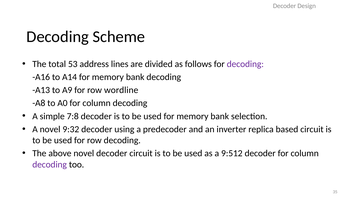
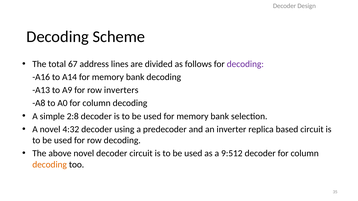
53: 53 -> 67
wordline: wordline -> inverters
7:8: 7:8 -> 2:8
9:32: 9:32 -> 4:32
decoding at (50, 165) colour: purple -> orange
